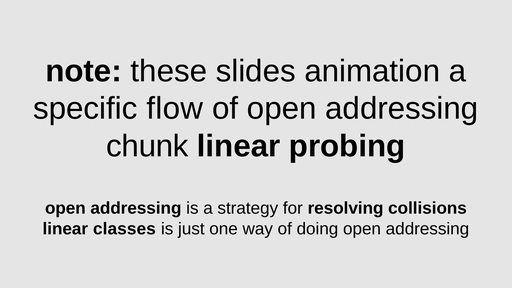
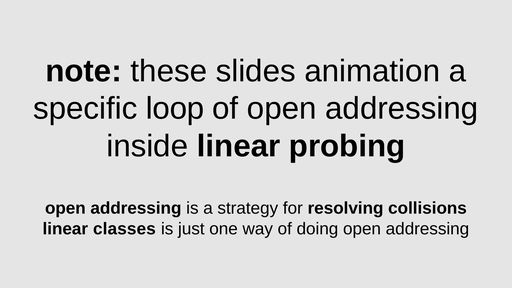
flow: flow -> loop
chunk: chunk -> inside
